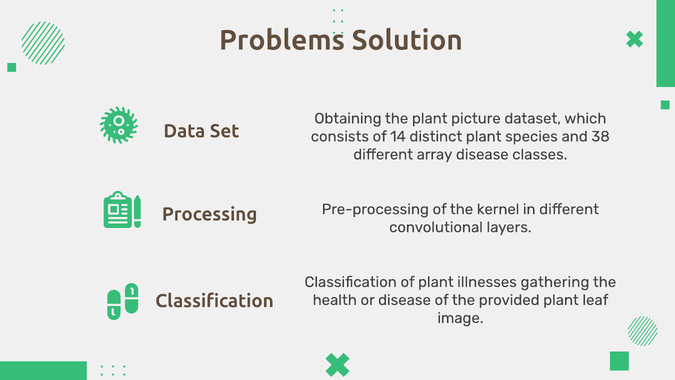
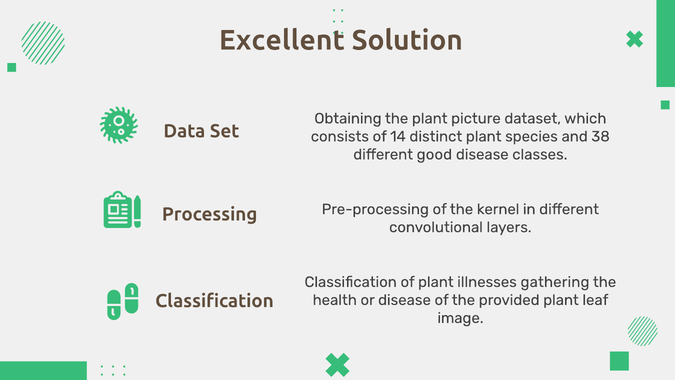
Problems: Problems -> Excellent
array: array -> good
